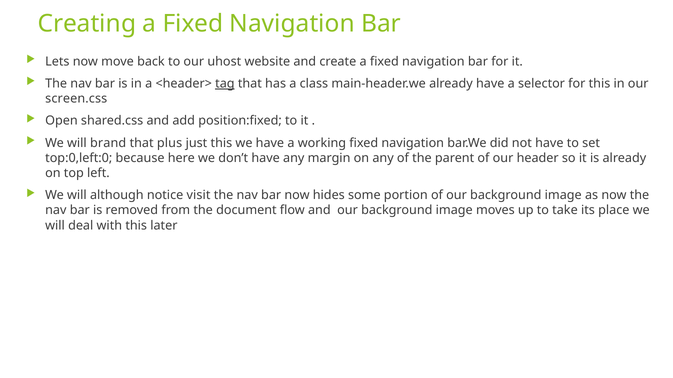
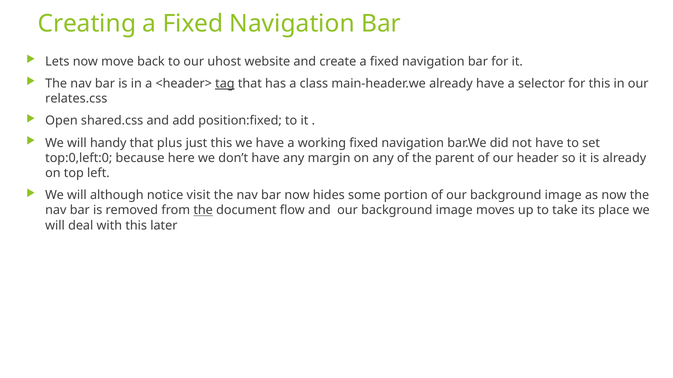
screen.css: screen.css -> relates.css
brand: brand -> handy
the at (203, 211) underline: none -> present
